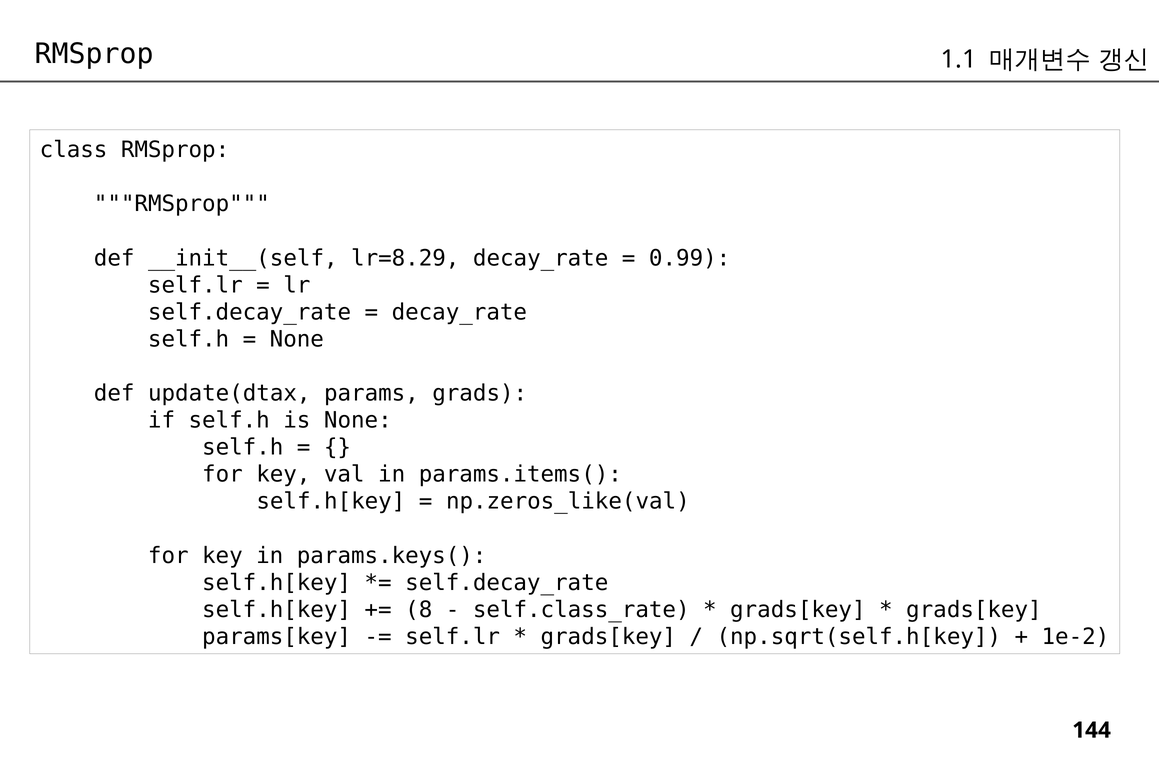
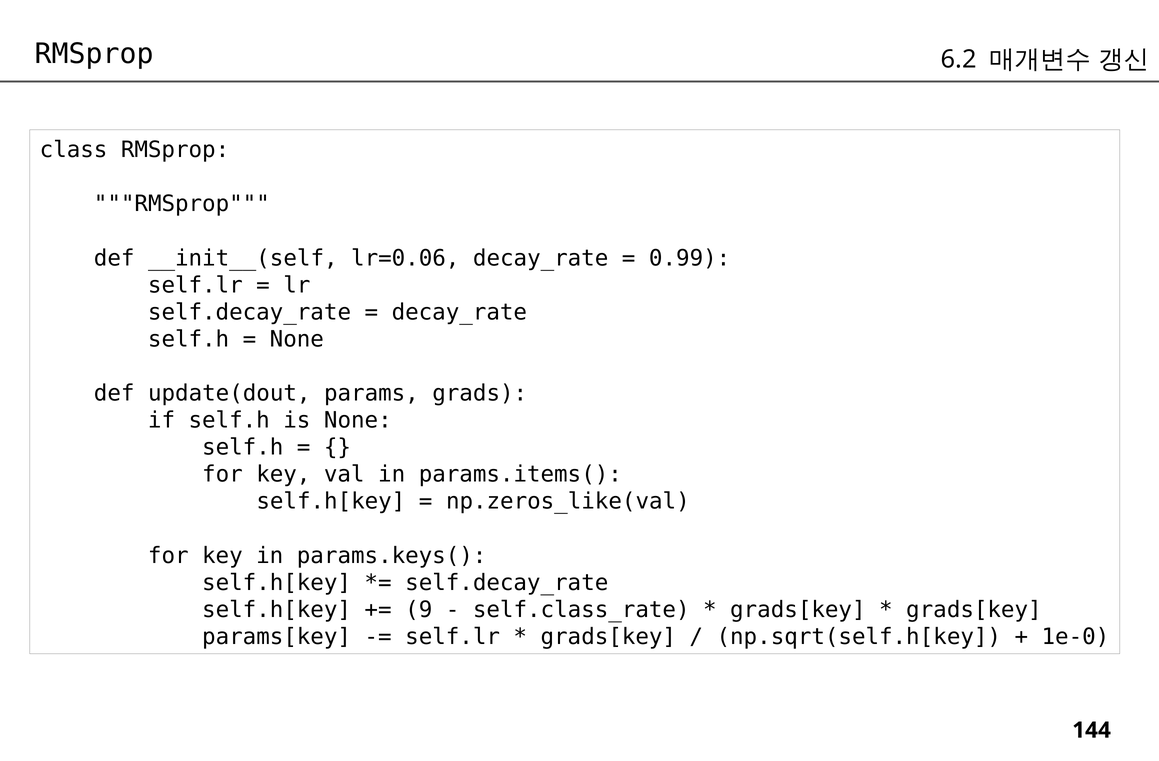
1.1: 1.1 -> 6.2
lr=8.29: lr=8.29 -> lr=0.06
update(dtax: update(dtax -> update(dout
8: 8 -> 9
1e-2: 1e-2 -> 1e-0
